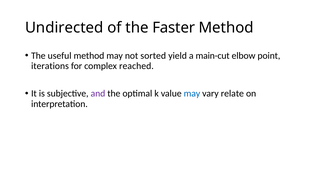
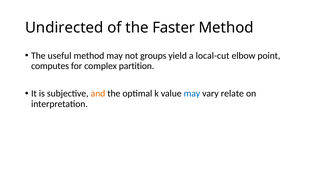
sorted: sorted -> groups
main-cut: main-cut -> local-cut
iterations: iterations -> computes
reached: reached -> partition
and colour: purple -> orange
